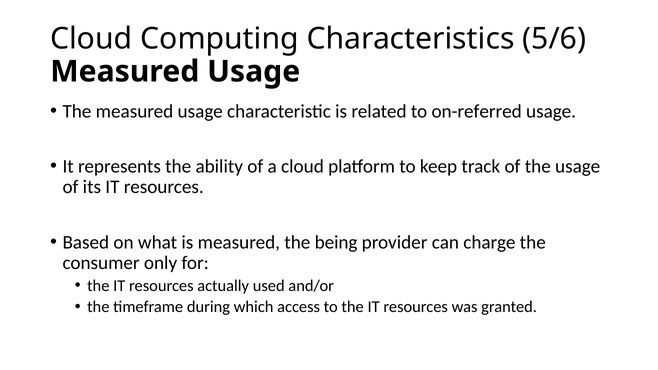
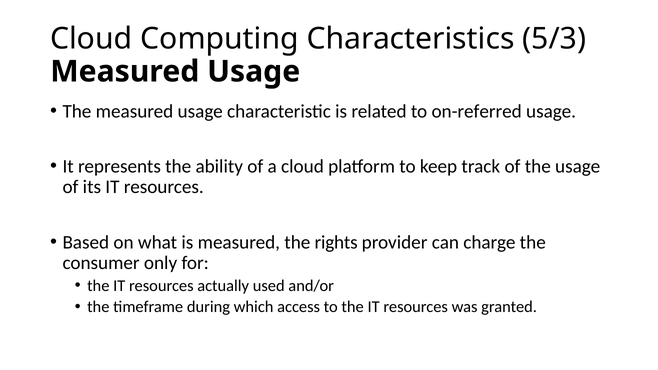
5/6: 5/6 -> 5/3
being: being -> rights
